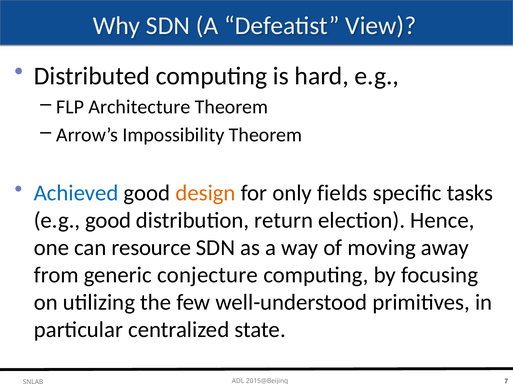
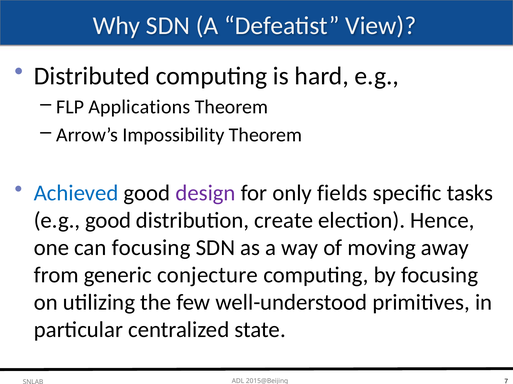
Architecture: Architecture -> Applications
design colour: orange -> purple
return: return -> create
can resource: resource -> focusing
